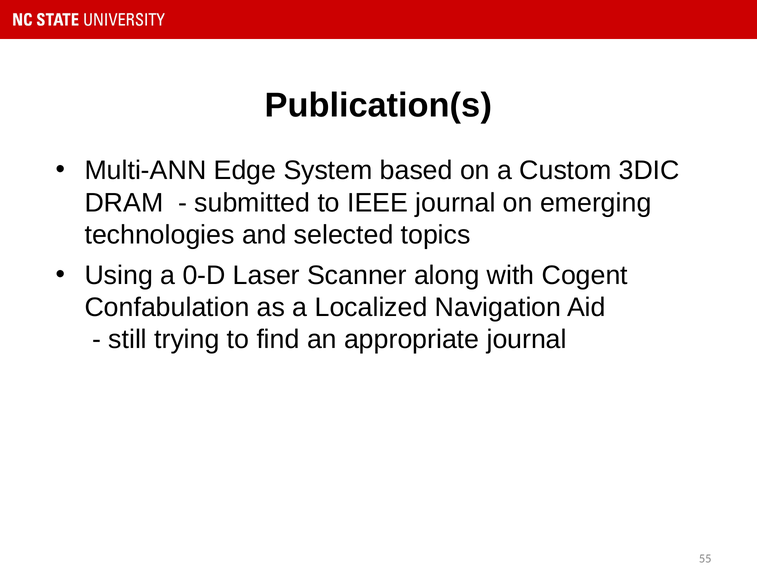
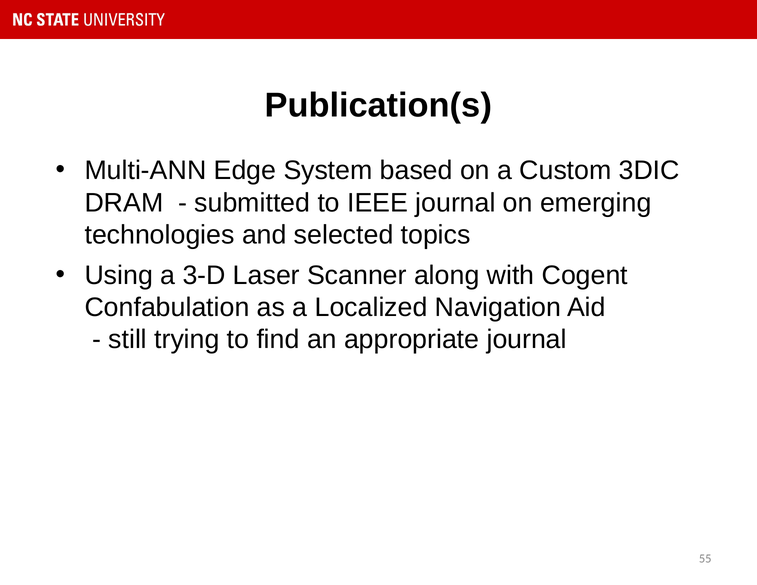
0-D: 0-D -> 3-D
